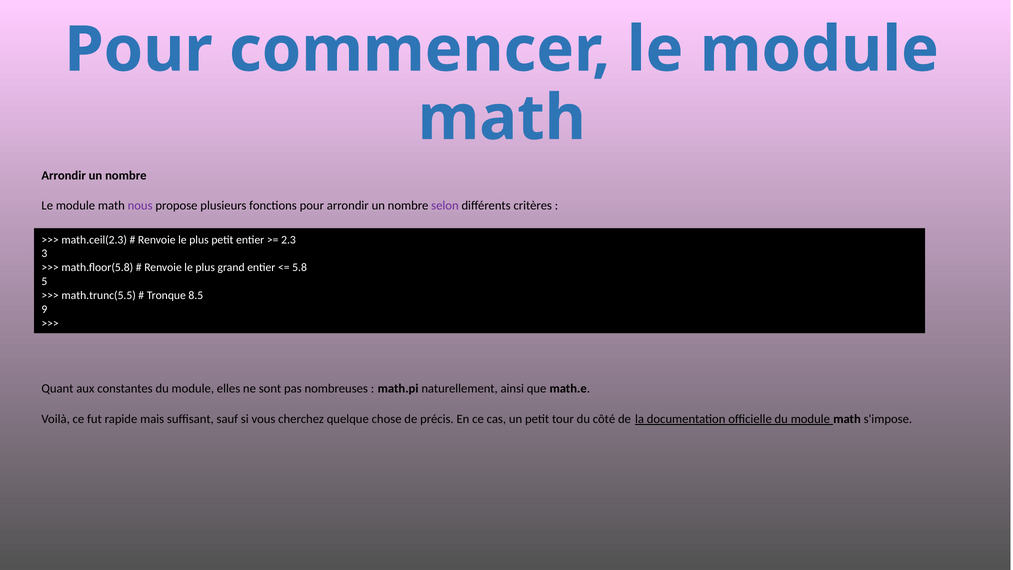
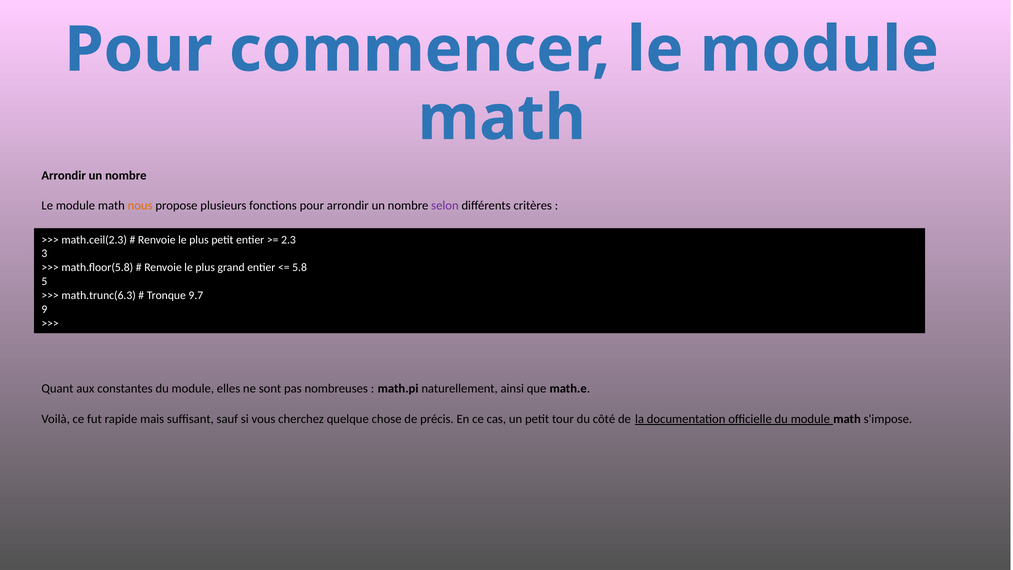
nous colour: purple -> orange
math.trunc(5.5: math.trunc(5.5 -> math.trunc(6.3
8.5: 8.5 -> 9.7
